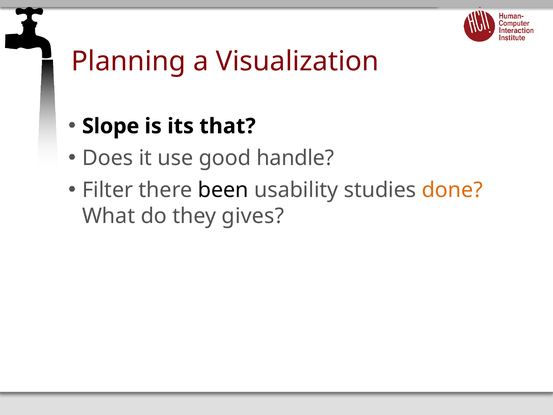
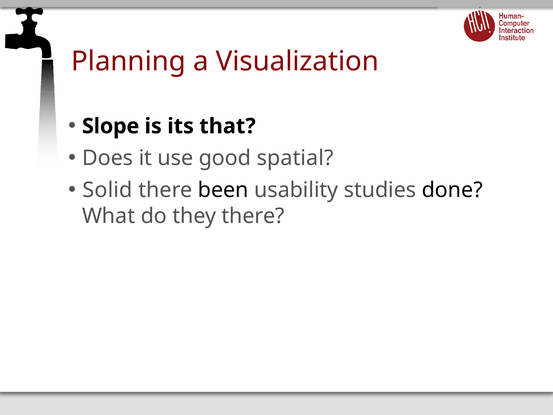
handle: handle -> spatial
Filter: Filter -> Solid
done colour: orange -> black
they gives: gives -> there
